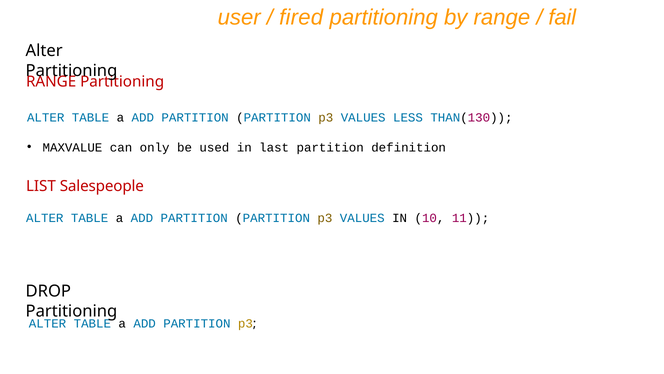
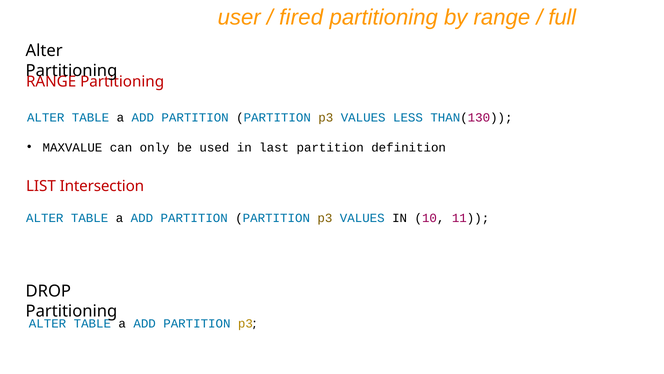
fail: fail -> full
Salespeople: Salespeople -> Intersection
